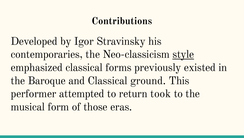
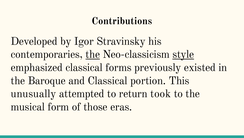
the at (93, 54) underline: none -> present
ground: ground -> portion
performer: performer -> unusually
